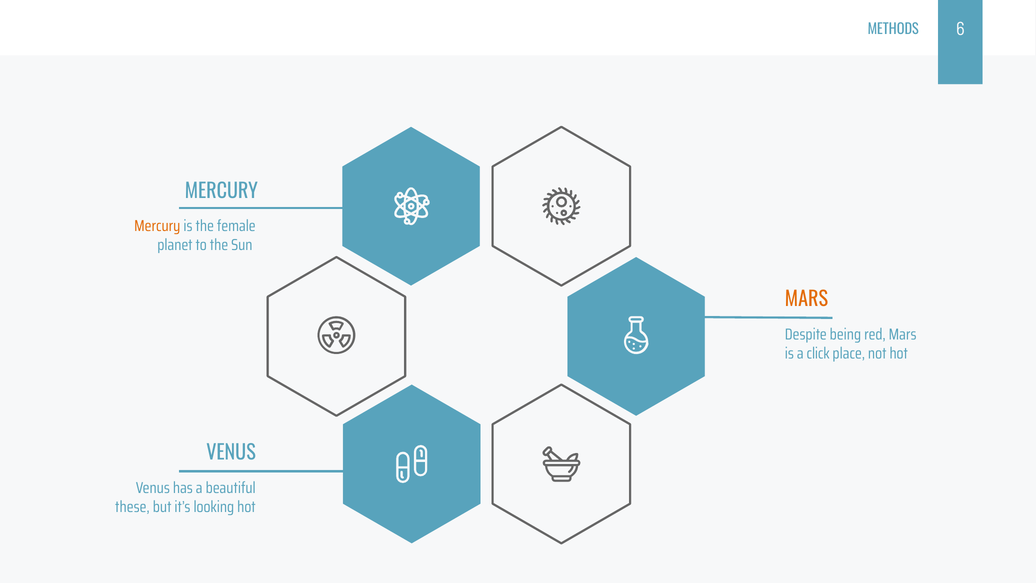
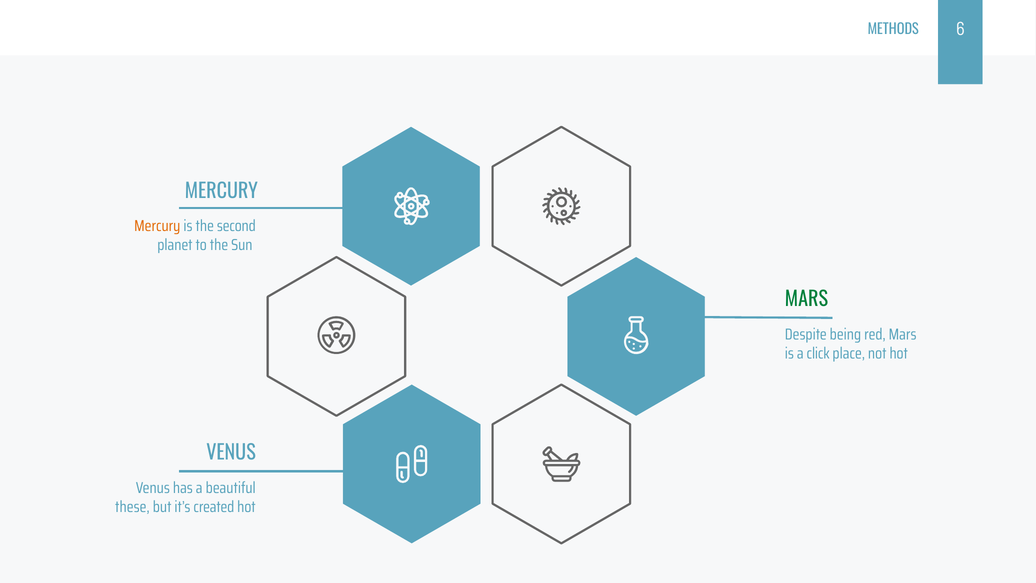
female: female -> second
MARS at (806, 300) colour: orange -> green
looking: looking -> created
